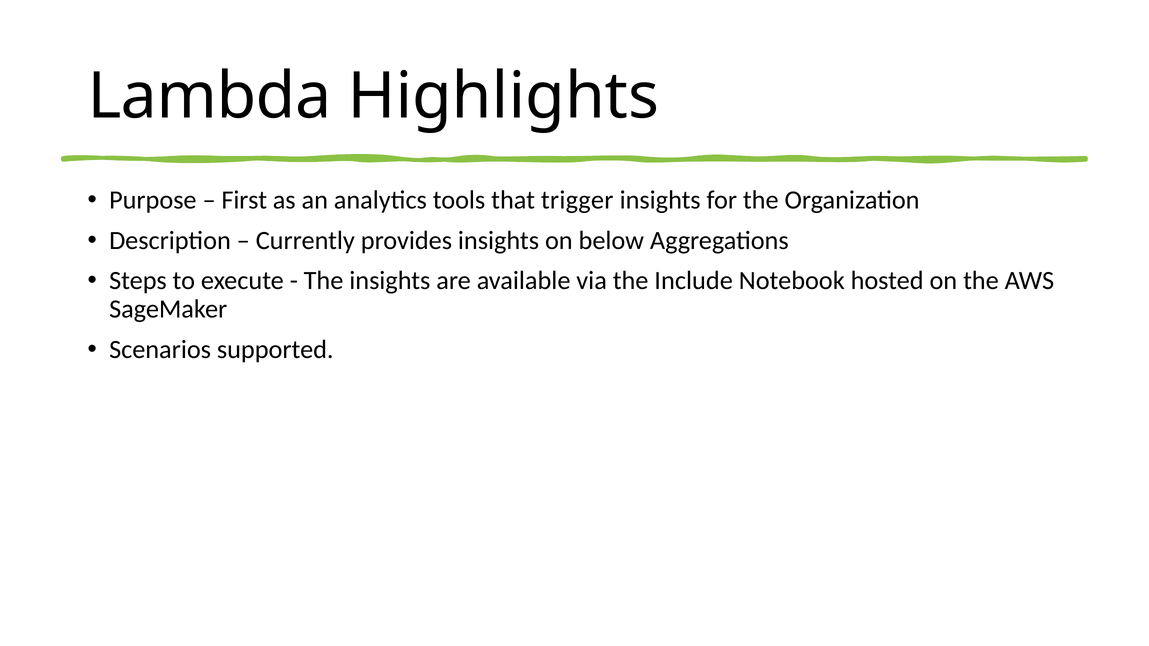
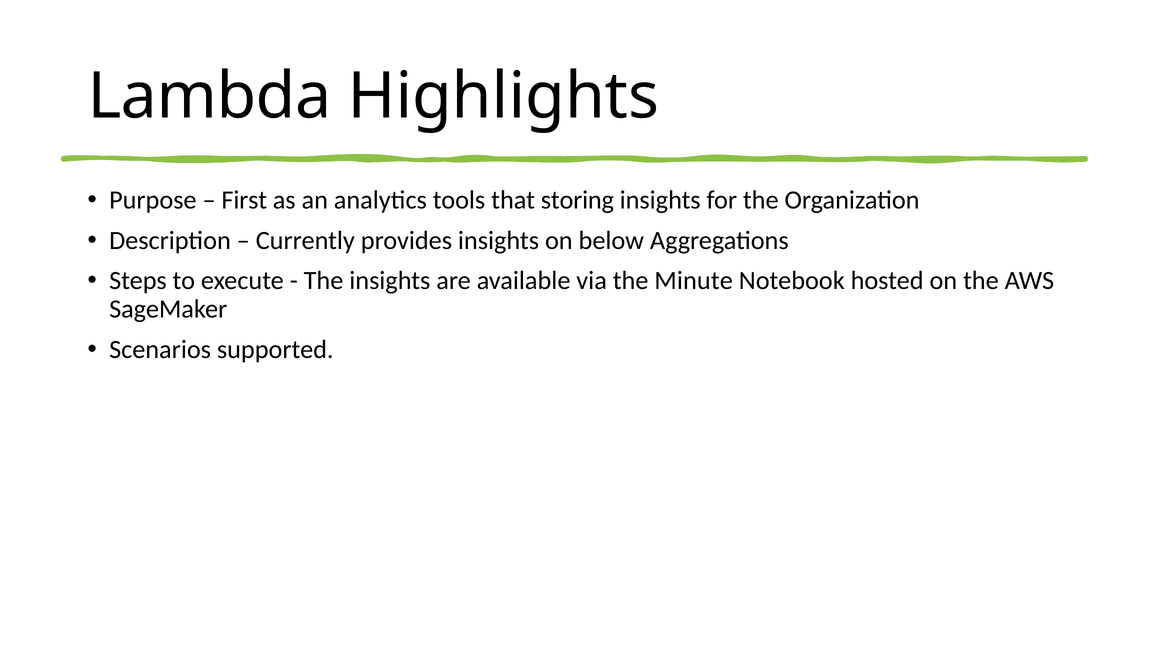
trigger: trigger -> storing
Include: Include -> Minute
